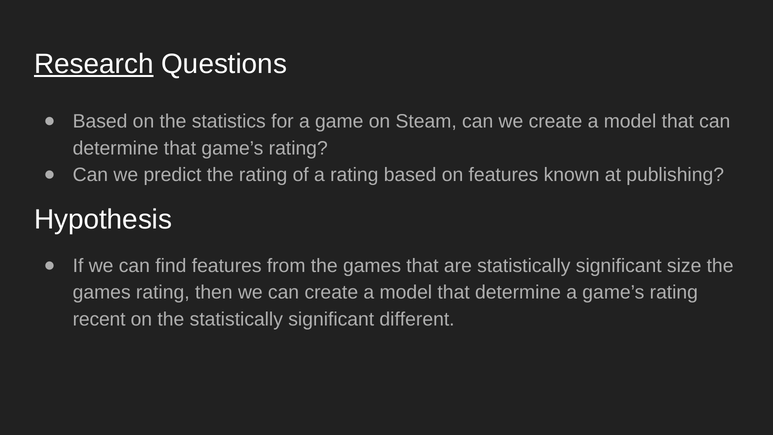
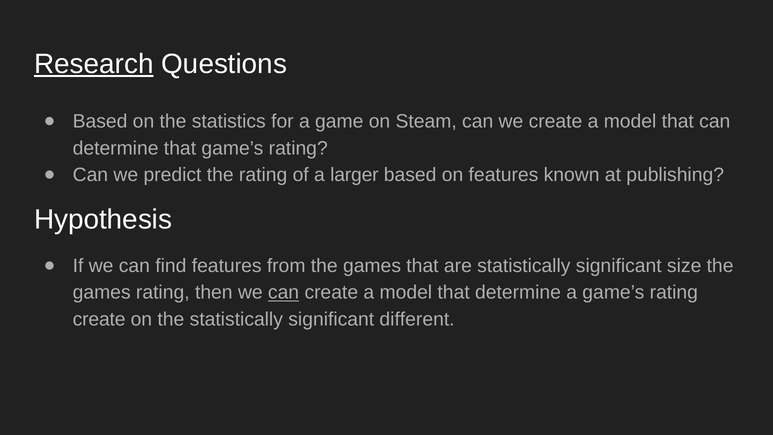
a rating: rating -> larger
can at (284, 292) underline: none -> present
recent at (99, 319): recent -> create
